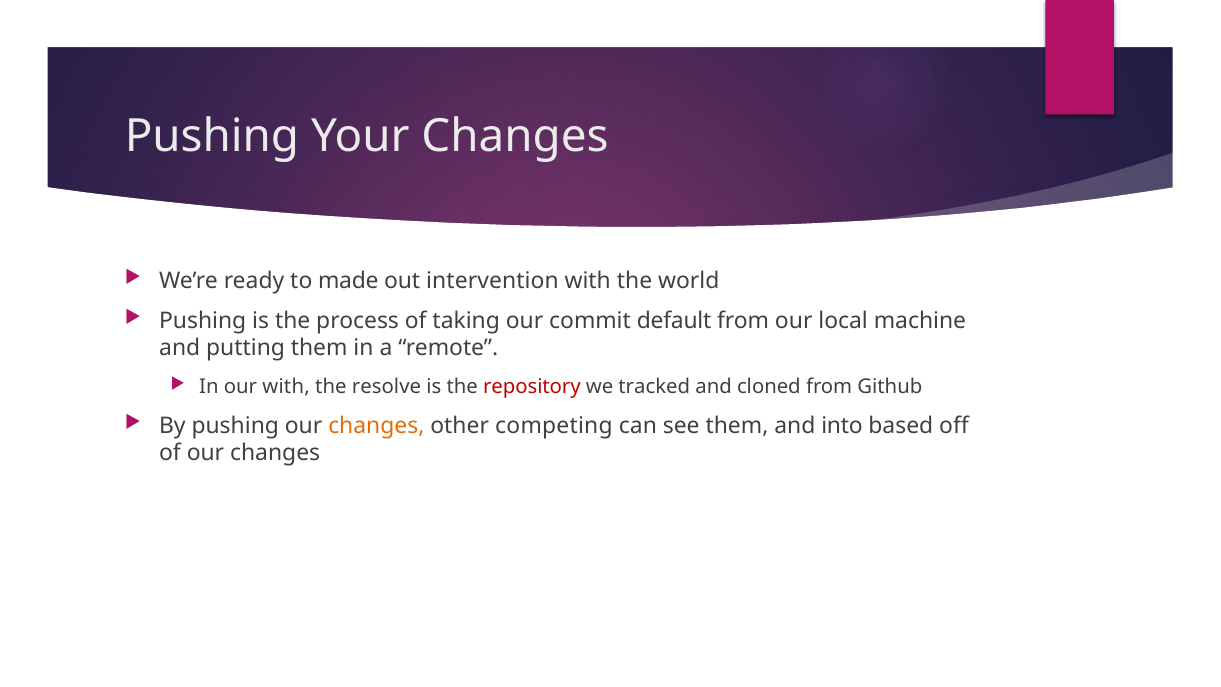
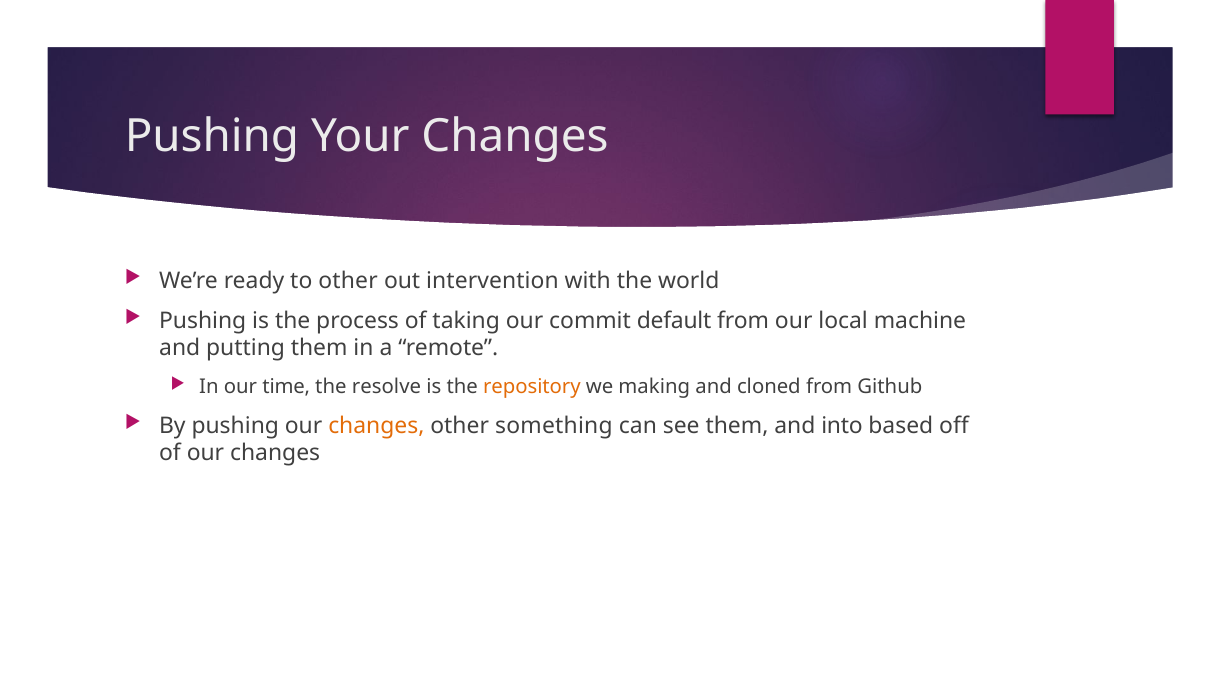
to made: made -> other
our with: with -> time
repository colour: red -> orange
tracked: tracked -> making
competing: competing -> something
